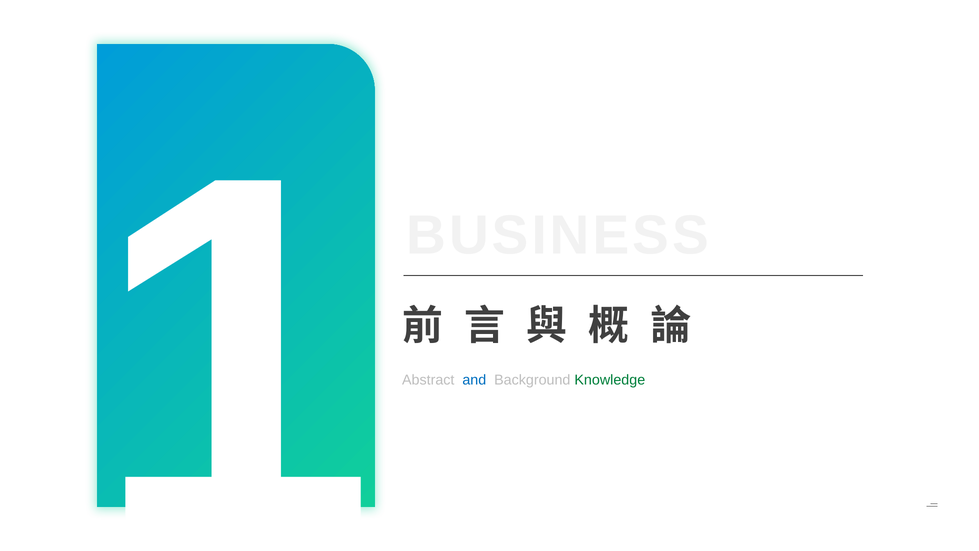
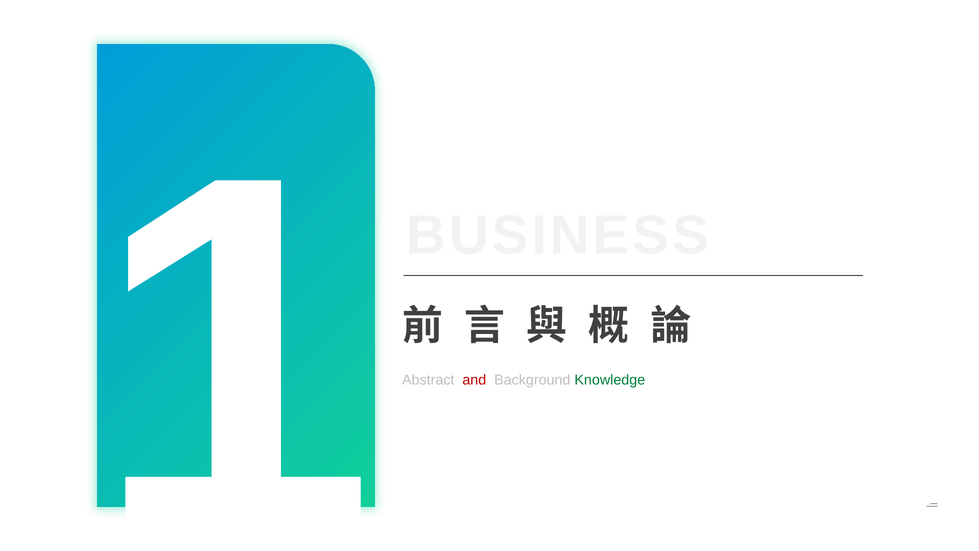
and colour: blue -> red
